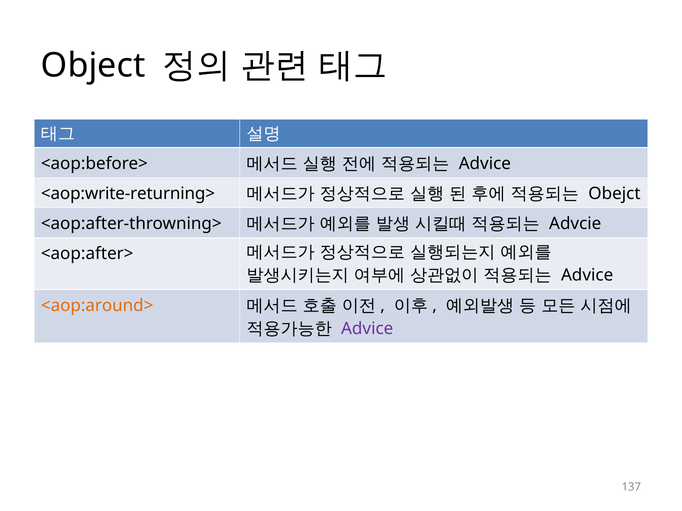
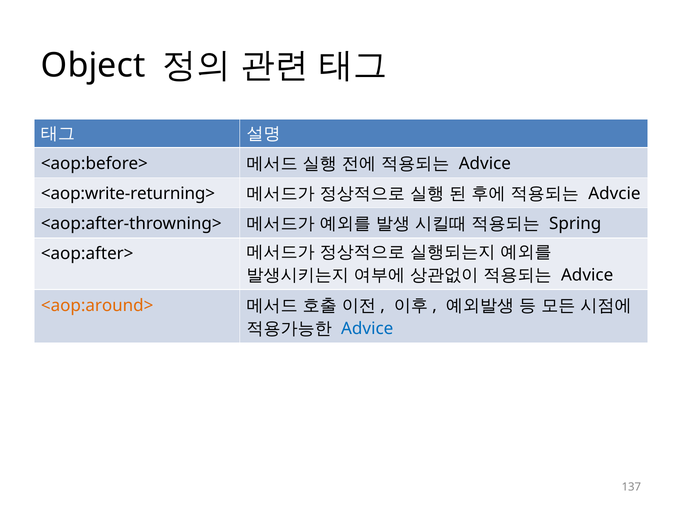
Obejct: Obejct -> Advcie
Advcie: Advcie -> Spring
Advice at (367, 329) colour: purple -> blue
